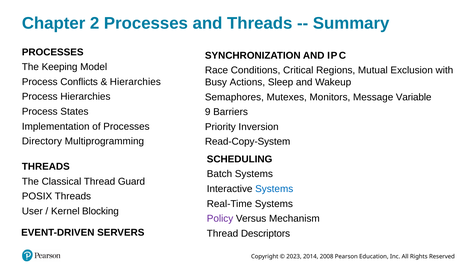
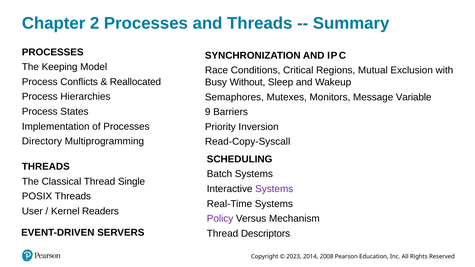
Hierarchies at (135, 82): Hierarchies -> Reallocated
Actions: Actions -> Without
Read-Copy-System: Read-Copy-System -> Read-Copy-Syscall
Guard: Guard -> Single
Systems at (274, 189) colour: blue -> purple
Blocking: Blocking -> Readers
